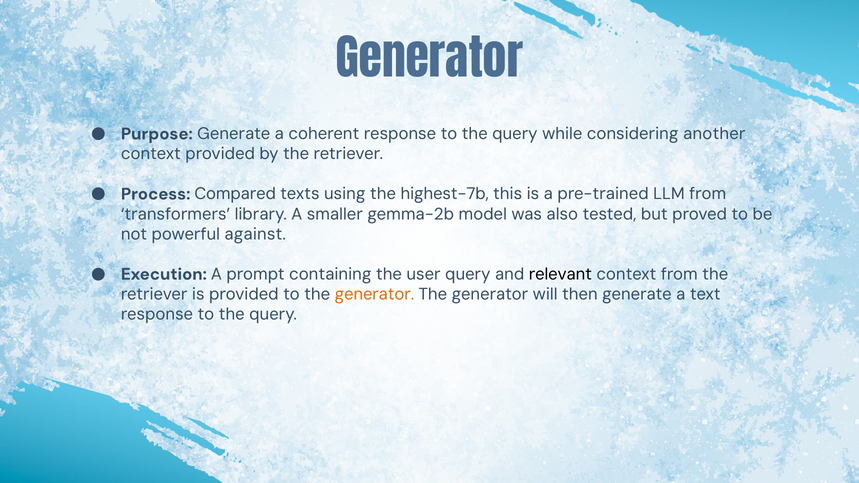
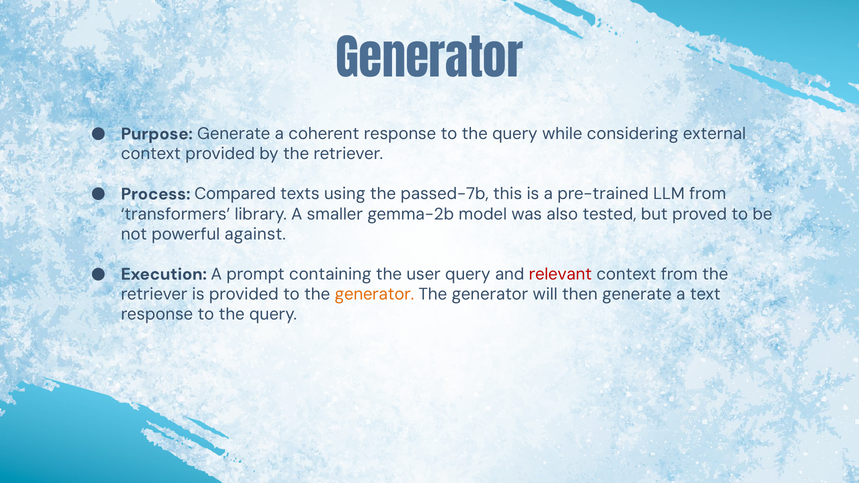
another: another -> external
highest-7b: highest-7b -> passed-7b
relevant colour: black -> red
